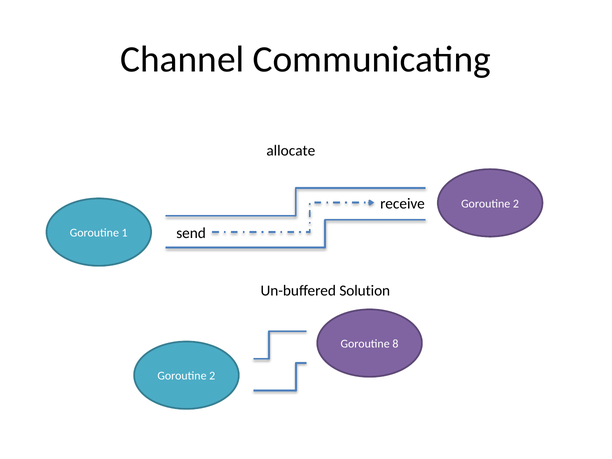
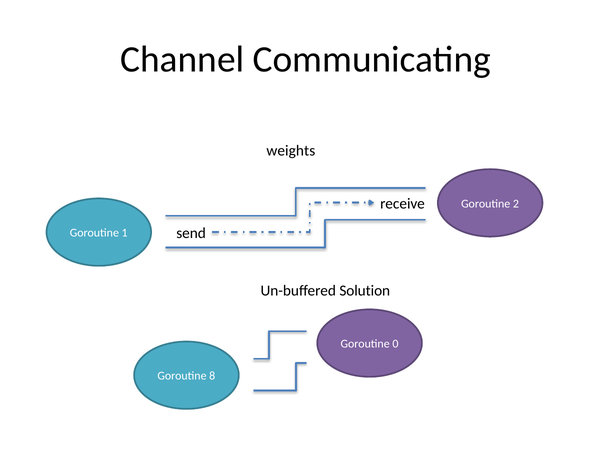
allocate: allocate -> weights
8: 8 -> 0
2 at (212, 376): 2 -> 8
